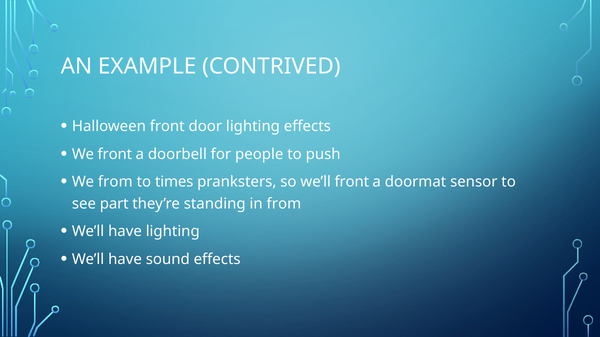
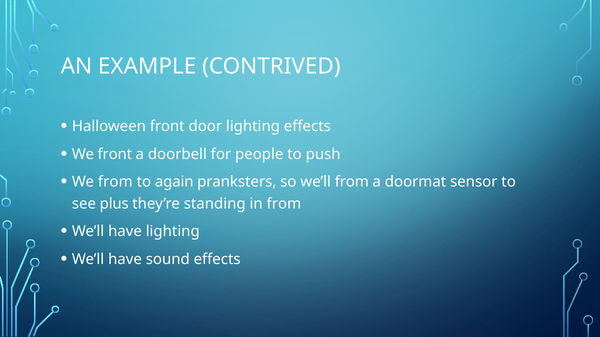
times: times -> again
we’ll front: front -> from
part: part -> plus
